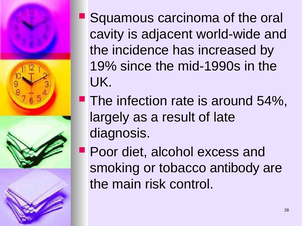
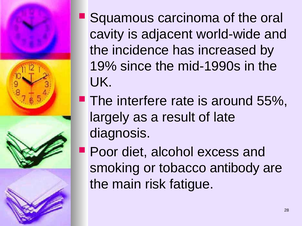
infection: infection -> interfere
54%: 54% -> 55%
control: control -> fatigue
